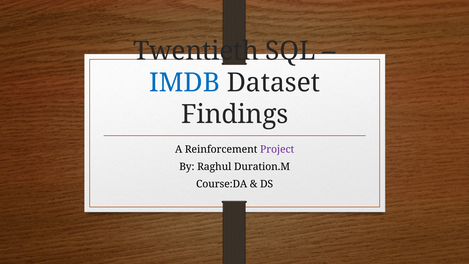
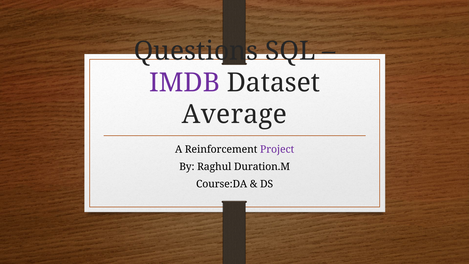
Twentieth: Twentieth -> Questions
IMDB colour: blue -> purple
Findings: Findings -> Average
